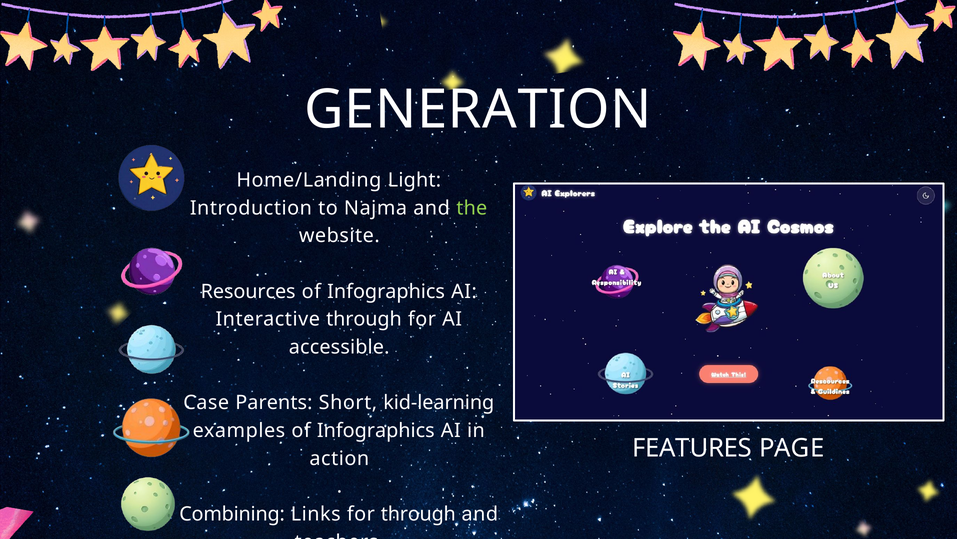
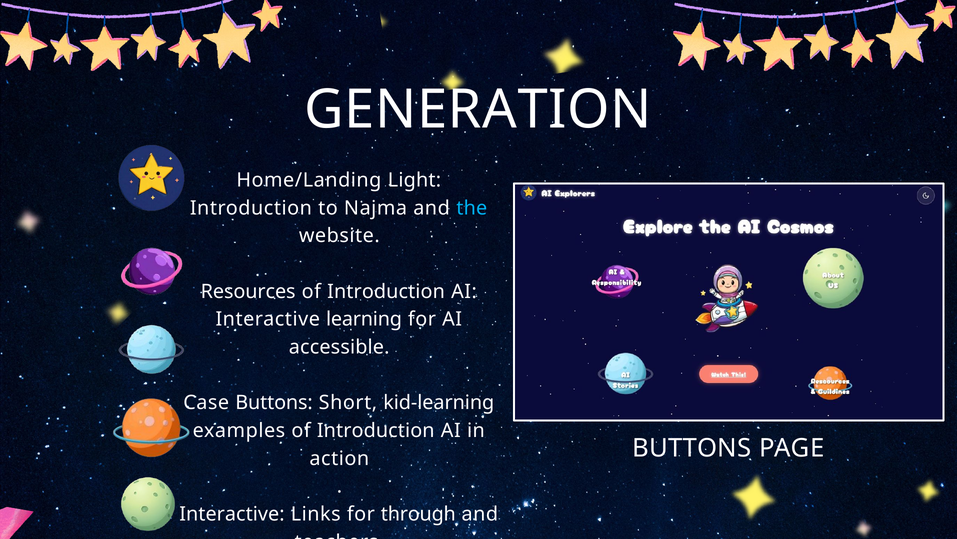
the colour: light green -> light blue
Infographics at (386, 291): Infographics -> Introduction
Interactive through: through -> learning
Parents at (274, 402): Parents -> Buttons
Infographics at (376, 430): Infographics -> Introduction
FEATURES at (692, 448): FEATURES -> BUTTONS
Combining at (232, 514): Combining -> Interactive
